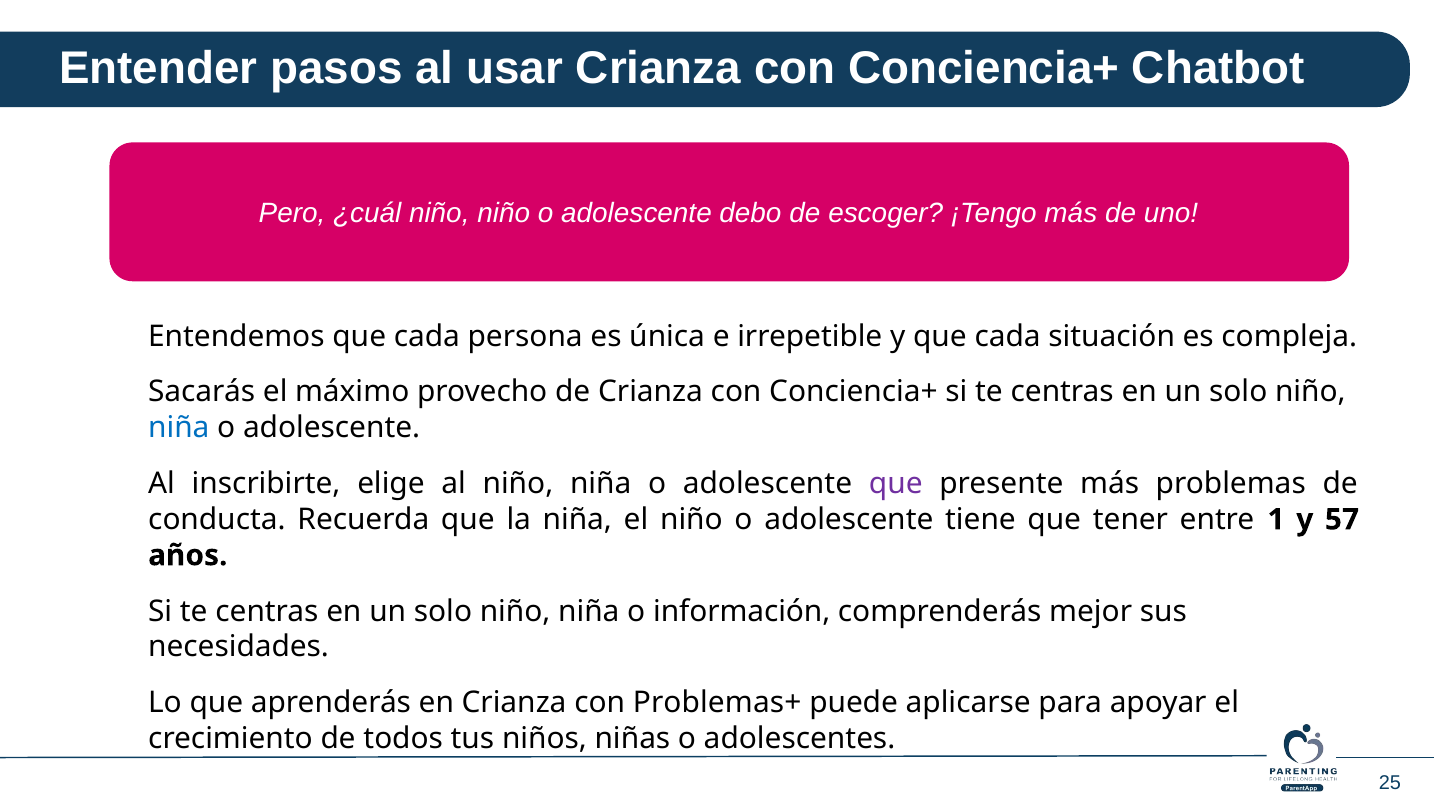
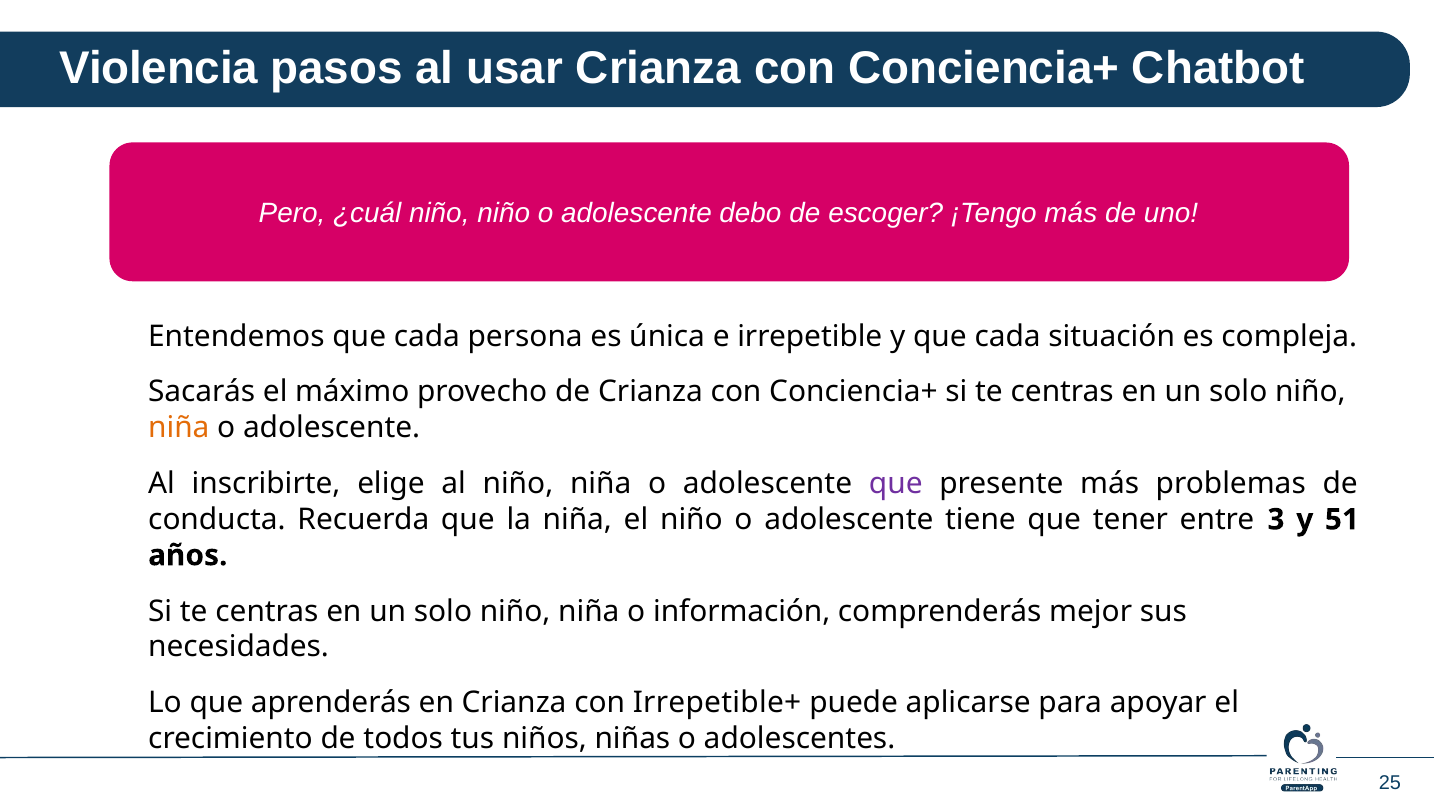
Entender: Entender -> Violencia
niña at (179, 428) colour: blue -> orange
1: 1 -> 3
57: 57 -> 51
Problemas+: Problemas+ -> Irrepetible+
